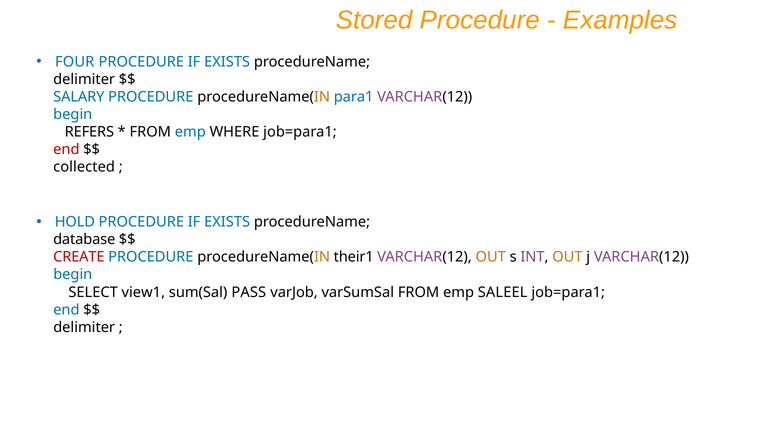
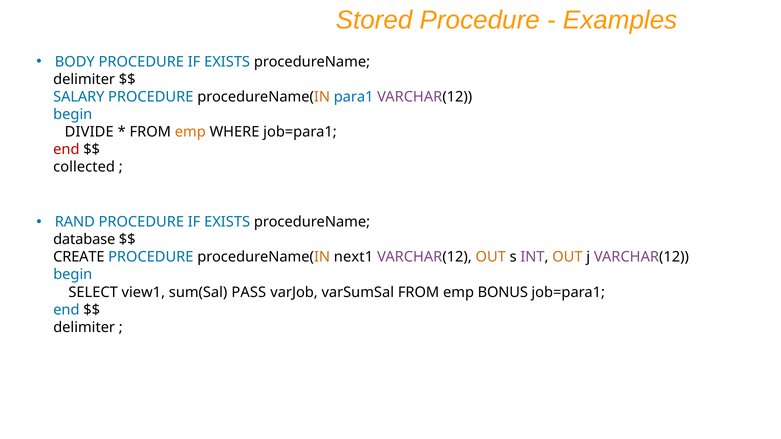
FOUR: FOUR -> BODY
REFERS: REFERS -> DIVIDE
emp at (190, 132) colour: blue -> orange
HOLD: HOLD -> RAND
CREATE colour: red -> black
their1: their1 -> next1
SALEEL: SALEEL -> BONUS
